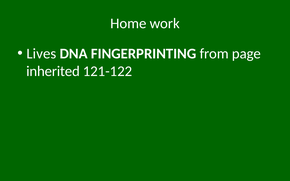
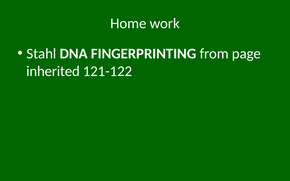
Lives: Lives -> Stahl
